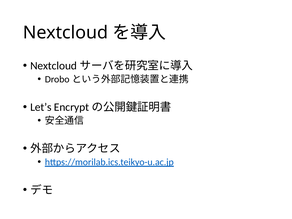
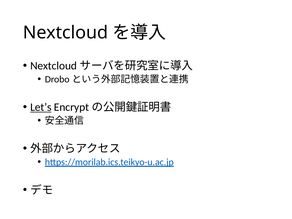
Let’s underline: none -> present
